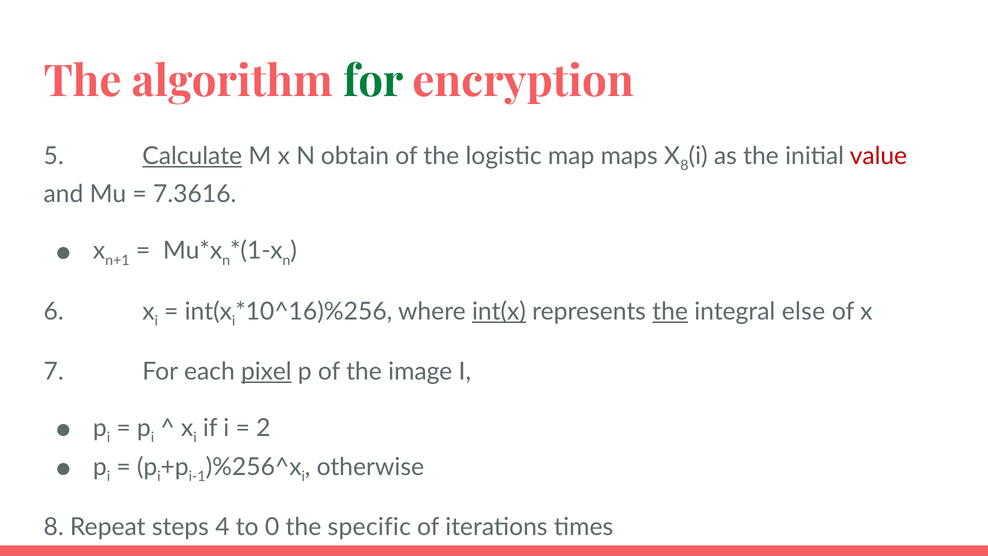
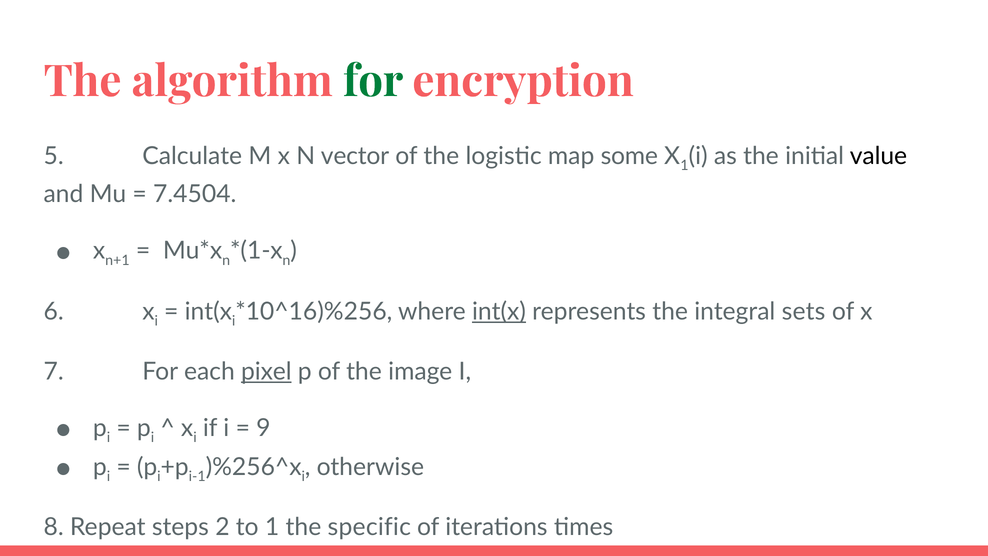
Calculate underline: present -> none
obtain: obtain -> vector
maps: maps -> some
X 8: 8 -> 1
value colour: red -> black
7.3616: 7.3616 -> 7.4504
the at (670, 311) underline: present -> none
else: else -> sets
2: 2 -> 9
4: 4 -> 2
to 0: 0 -> 1
